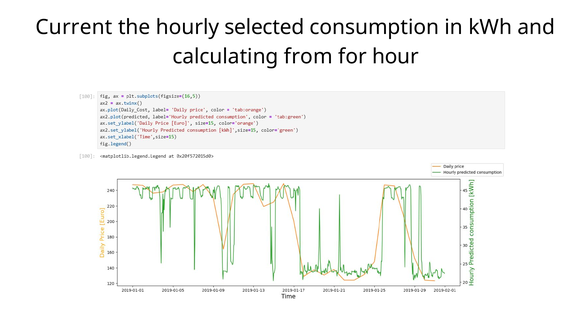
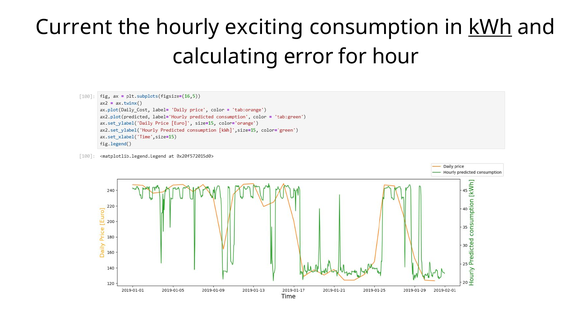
selected: selected -> exciting
kWh underline: none -> present
from: from -> error
